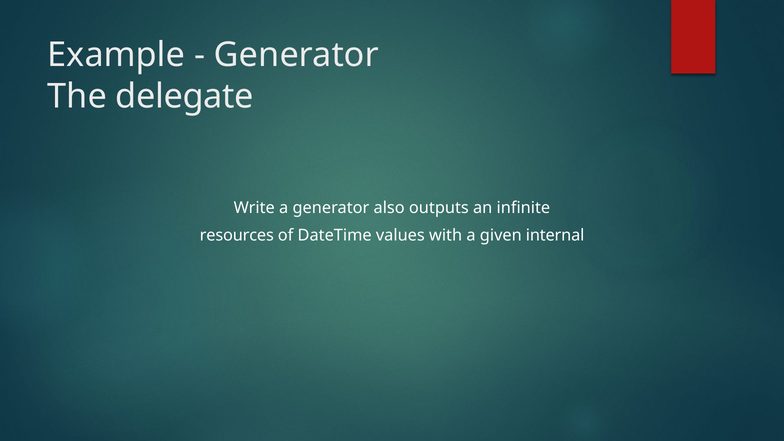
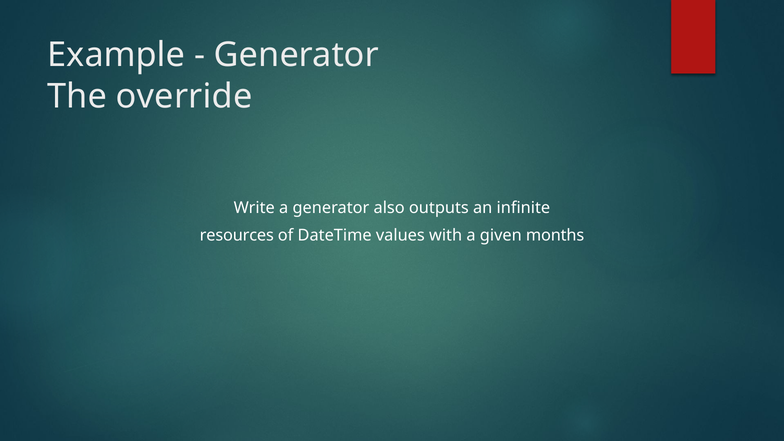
delegate: delegate -> override
internal: internal -> months
